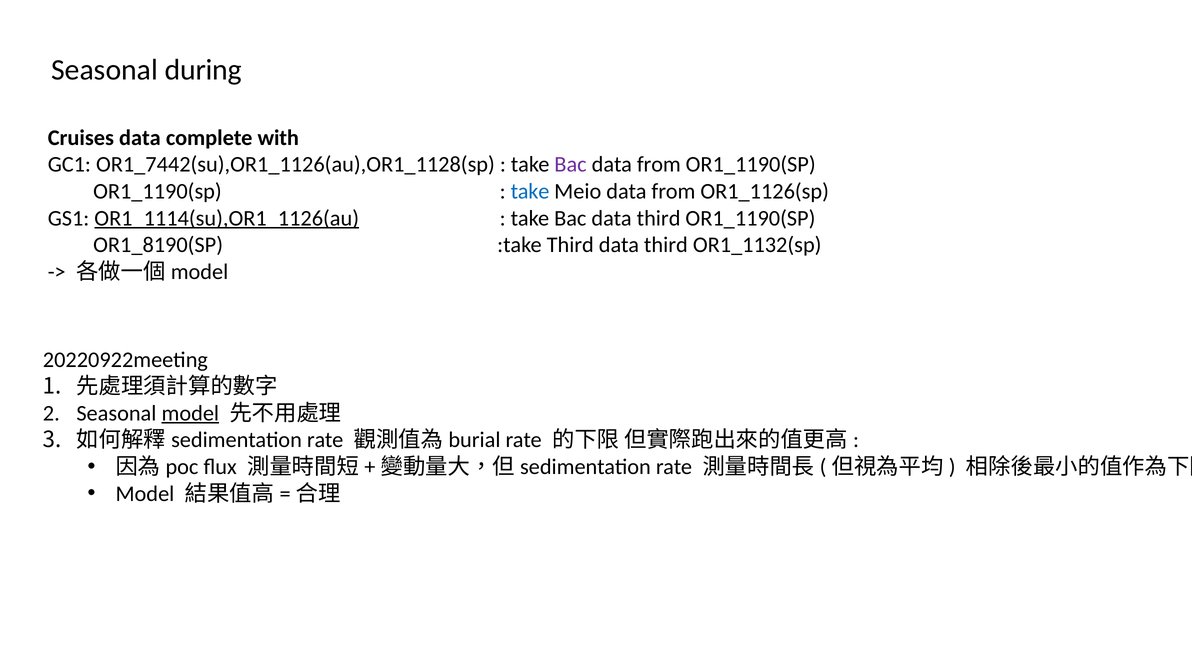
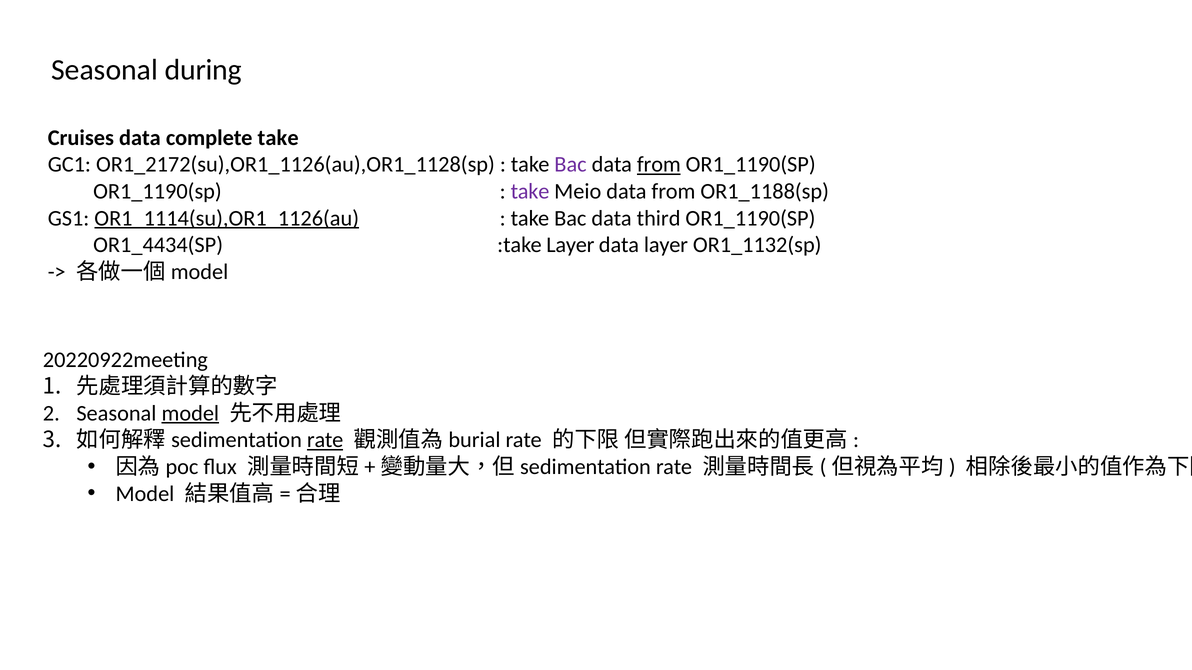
complete with: with -> take
OR1_7442(su),OR1_1126(au),OR1_1128(sp: OR1_7442(su),OR1_1126(au),OR1_1128(sp -> OR1_2172(su),OR1_1126(au),OR1_1128(sp
from at (659, 165) underline: none -> present
take at (530, 191) colour: blue -> purple
OR1_1126(sp: OR1_1126(sp -> OR1_1188(sp
OR1_8190(SP: OR1_8190(SP -> OR1_4434(SP
:take Third: Third -> Layer
third at (666, 245): third -> layer
rate at (325, 440) underline: none -> present
